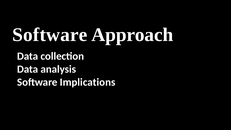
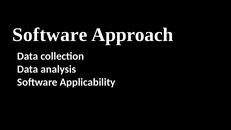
Implications: Implications -> Applicability
